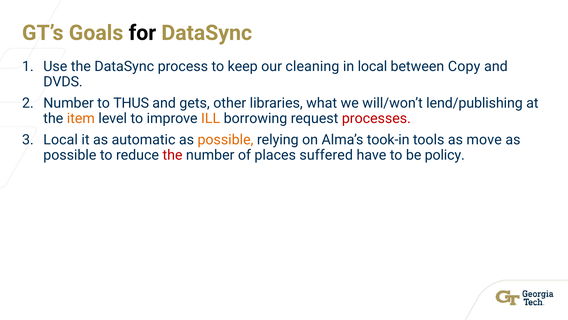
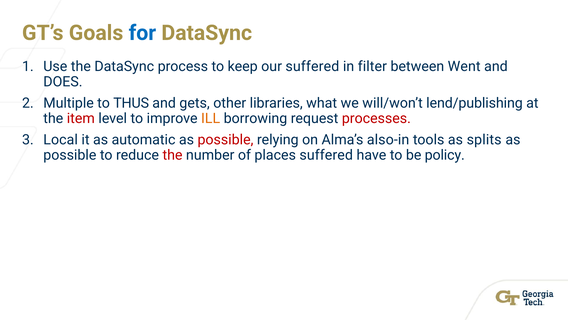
for colour: black -> blue
our cleaning: cleaning -> suffered
in local: local -> filter
Copy: Copy -> Went
DVDS: DVDS -> DOES
Number at (69, 103): Number -> Multiple
item colour: orange -> red
possible at (225, 139) colour: orange -> red
took-in: took-in -> also-in
move: move -> splits
